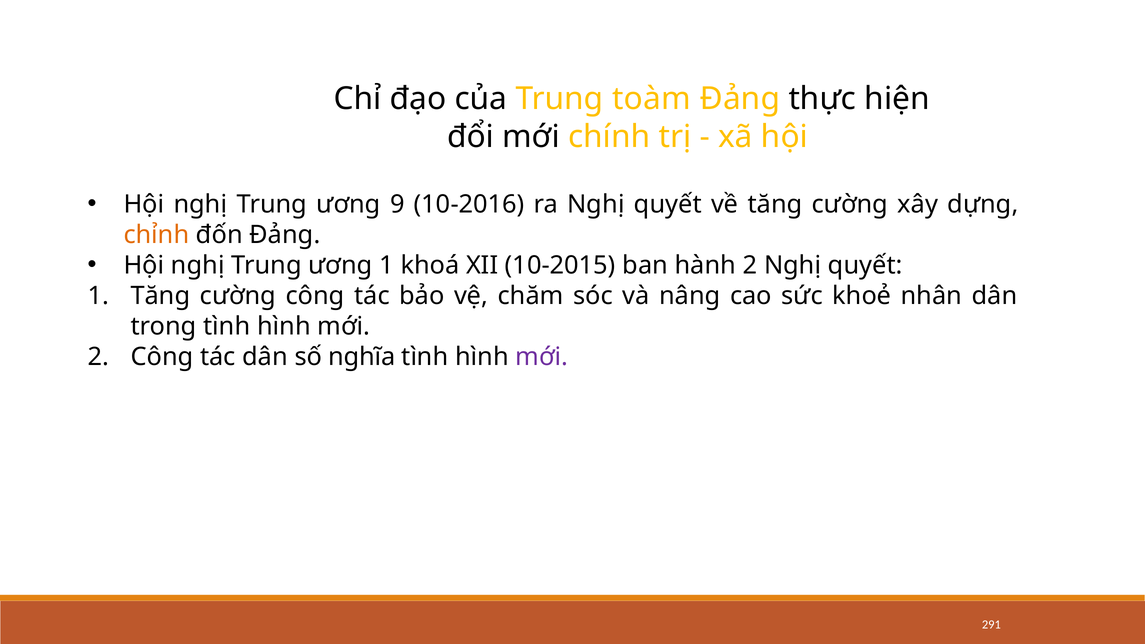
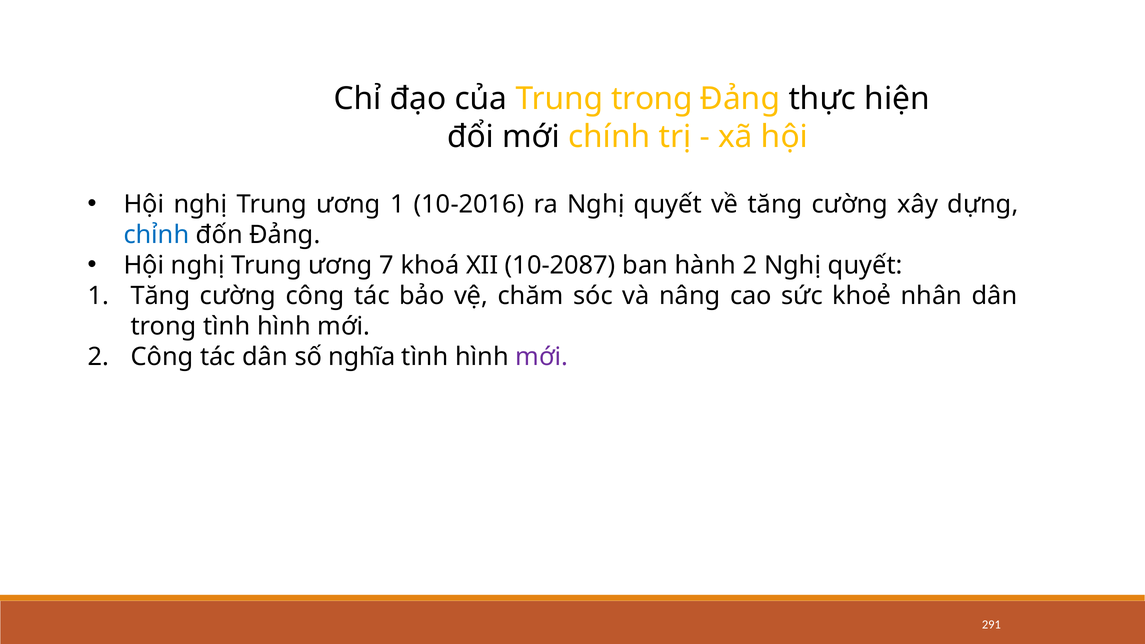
Trung toàm: toàm -> trong
ương 9: 9 -> 1
chỉnh colour: orange -> blue
ương 1: 1 -> 7
10-2015: 10-2015 -> 10-2087
